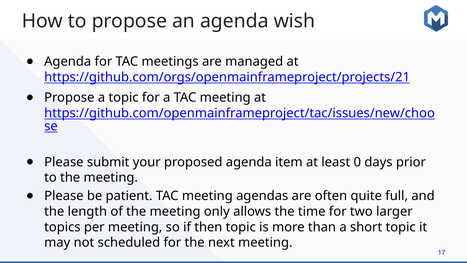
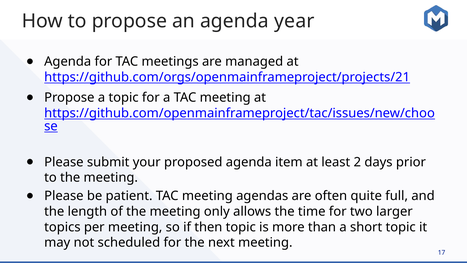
wish: wish -> year
0: 0 -> 2
